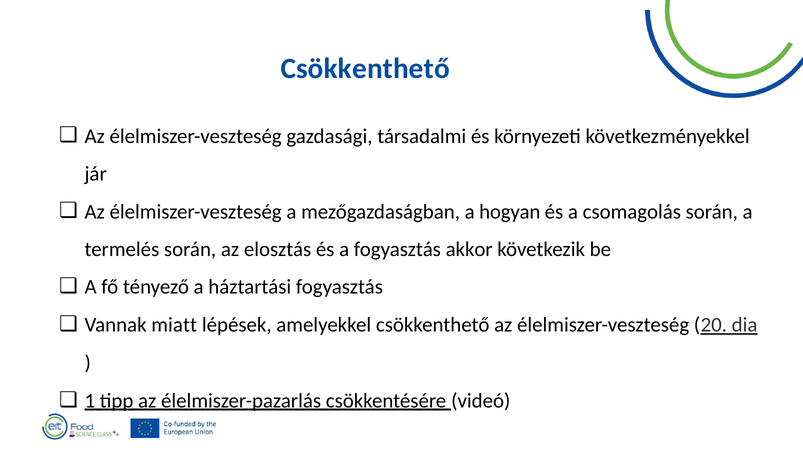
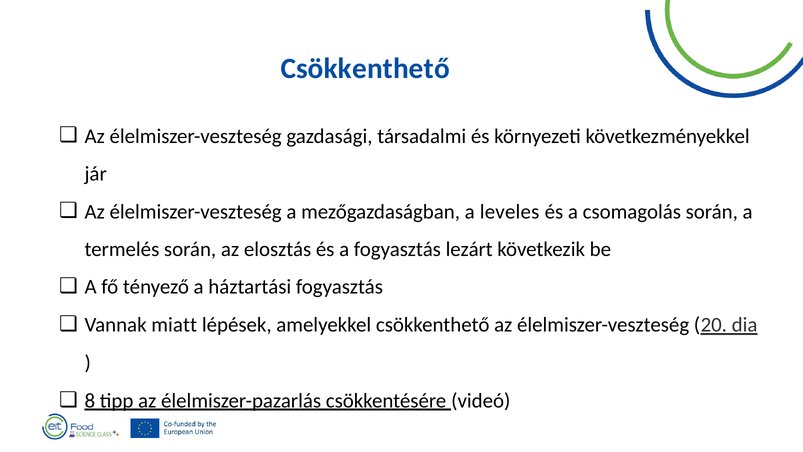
hogyan: hogyan -> leveles
akkor: akkor -> lezárt
1: 1 -> 8
